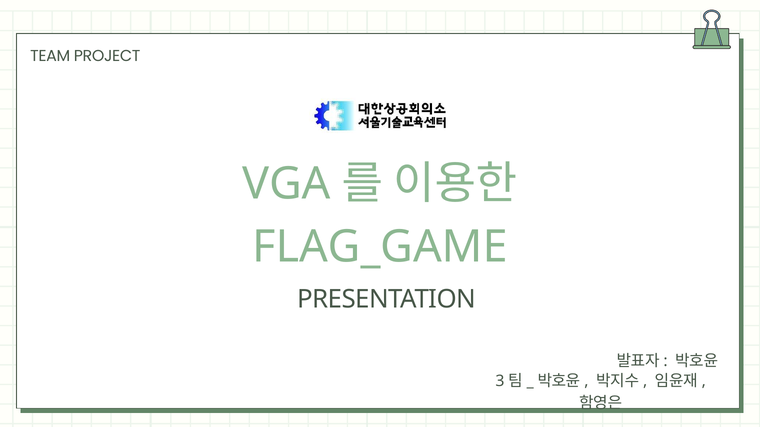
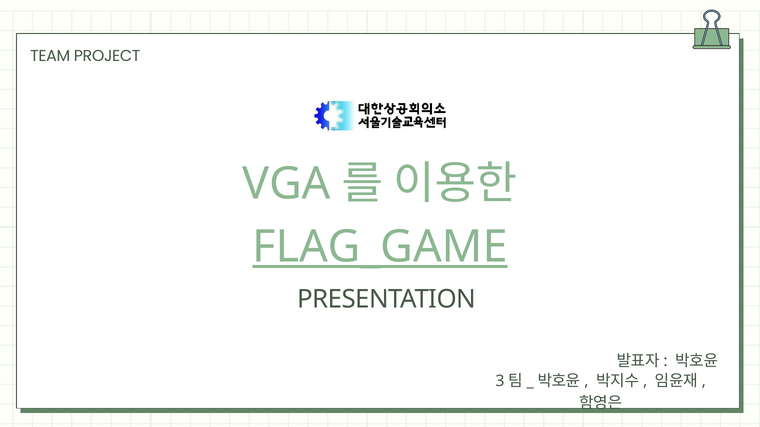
FLAG_GAME underline: none -> present
